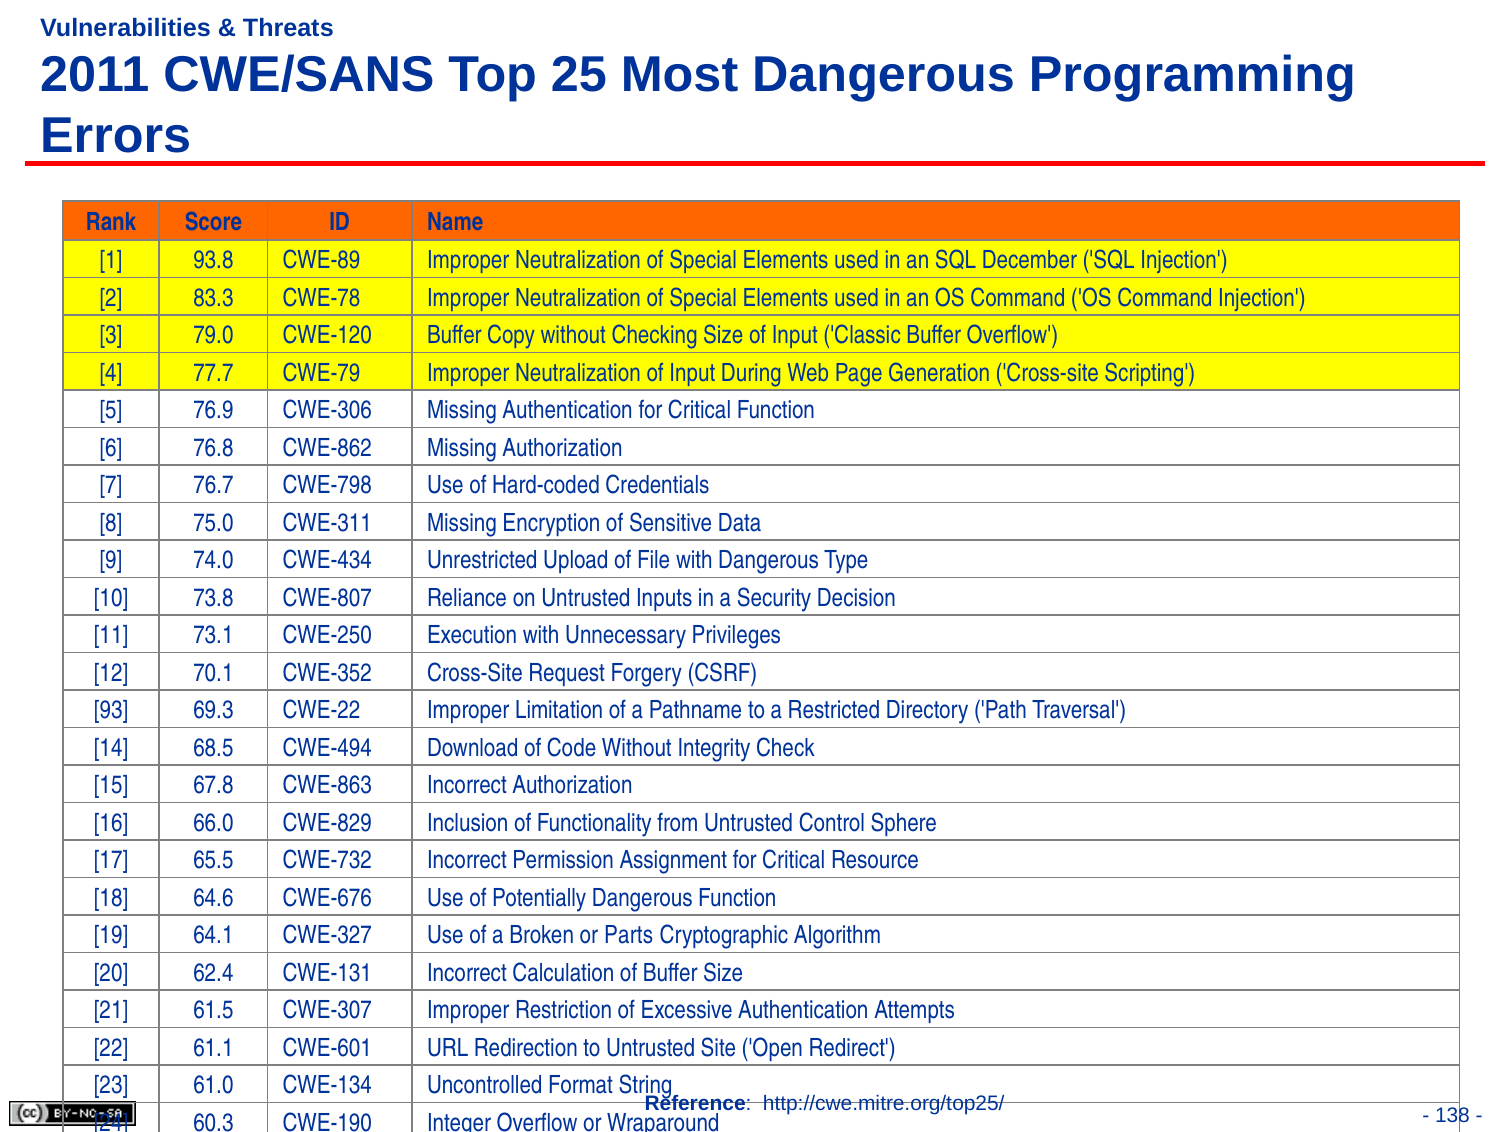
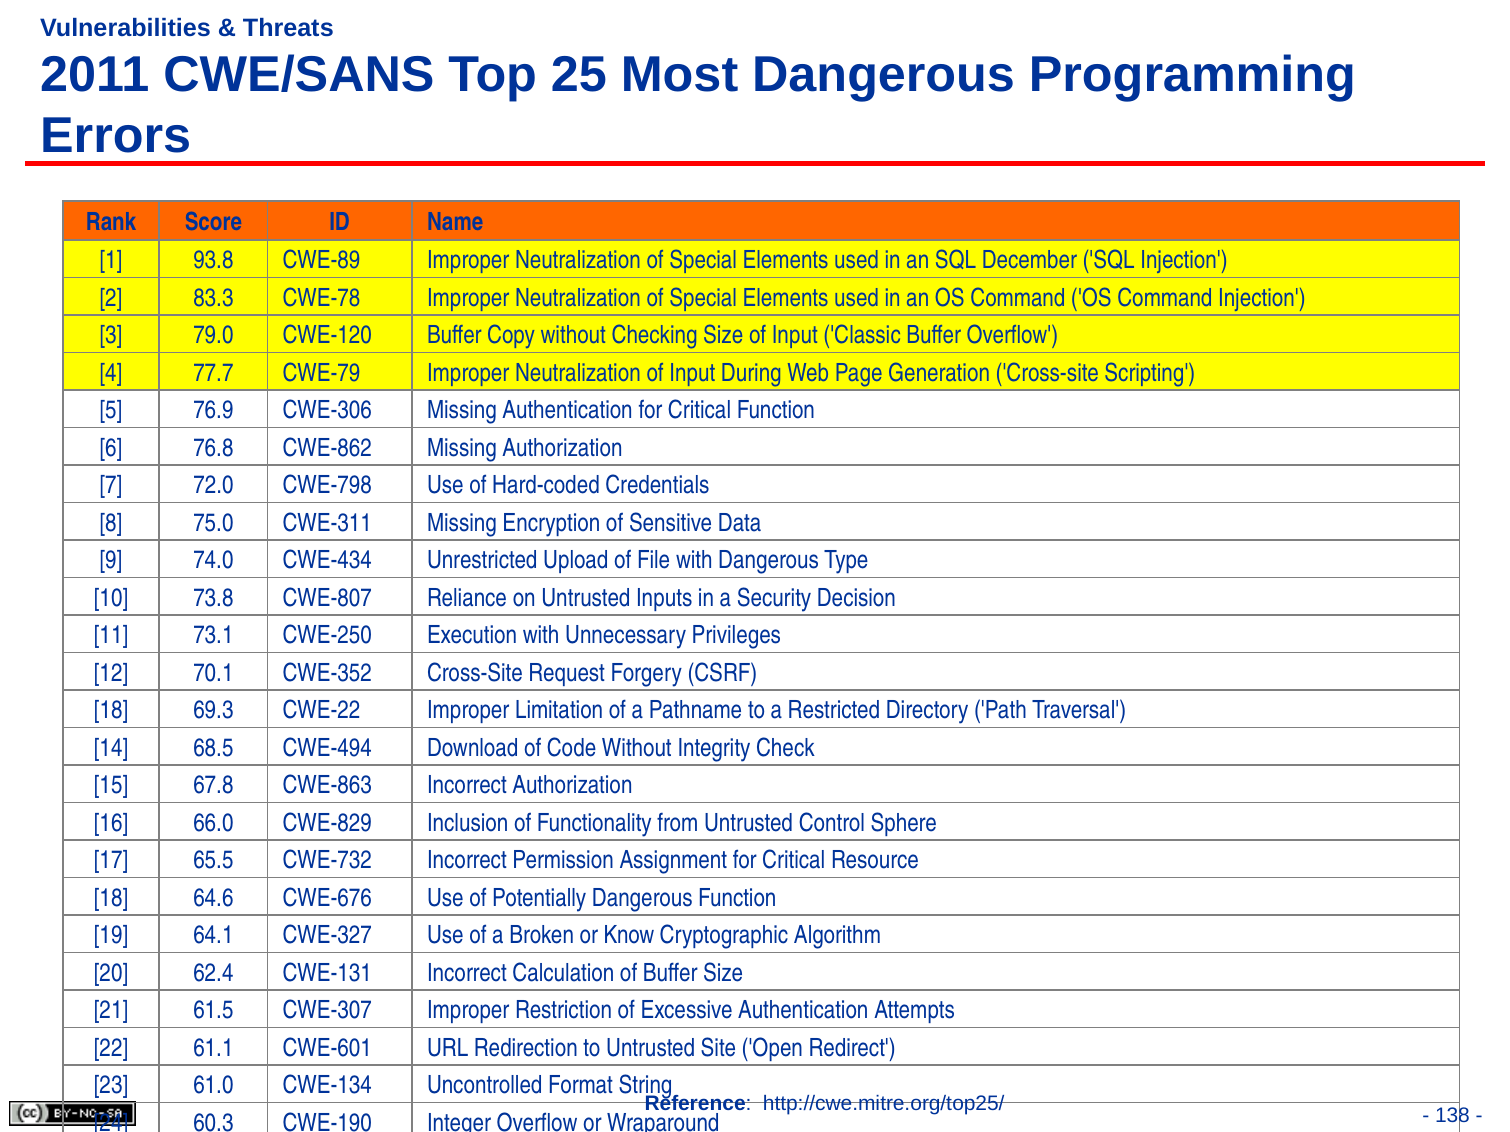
76.7: 76.7 -> 72.0
93 at (111, 711): 93 -> 18
Parts: Parts -> Know
